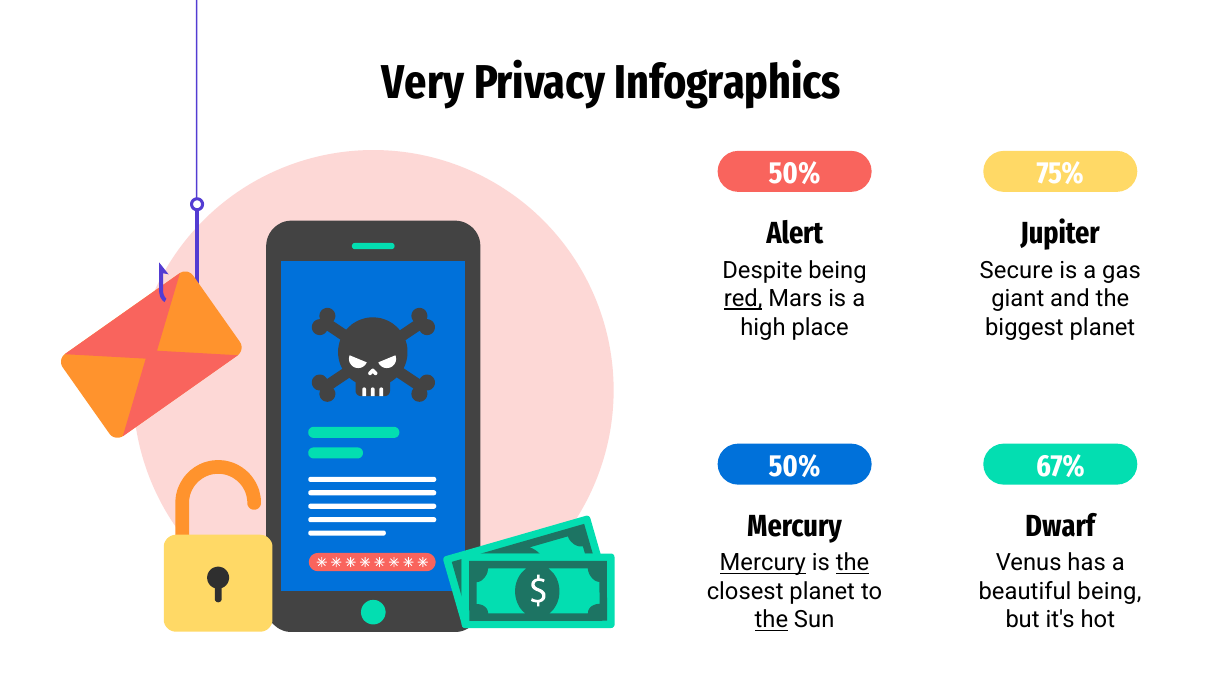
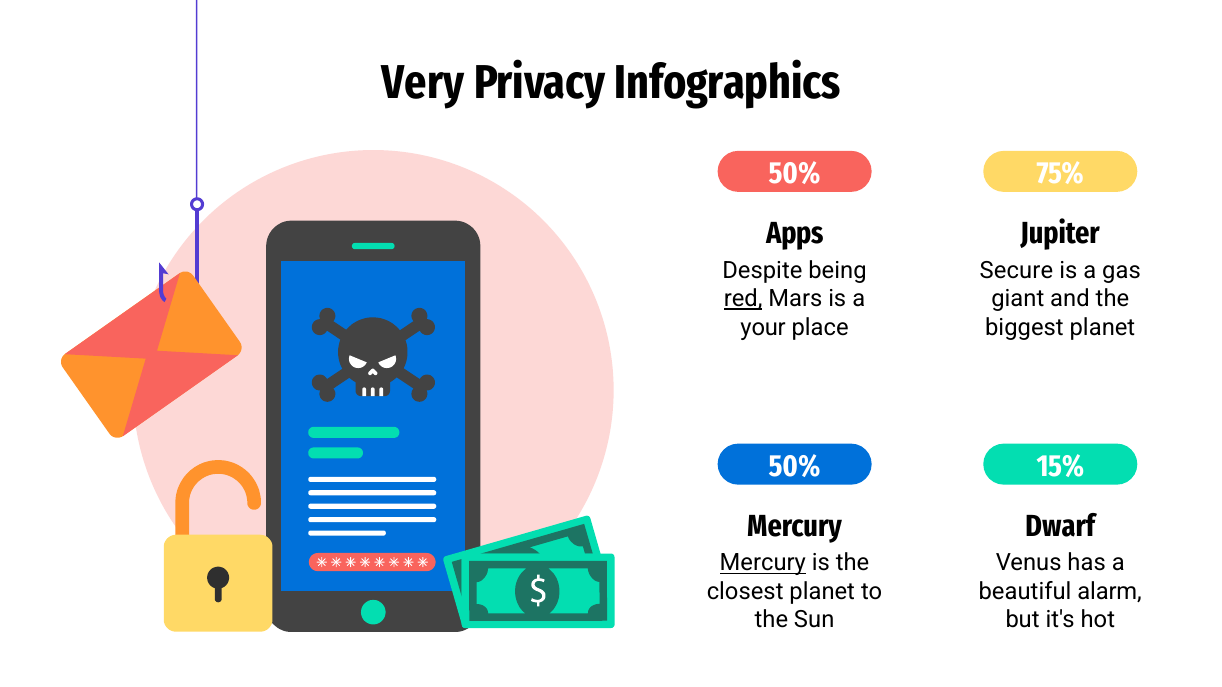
Alert: Alert -> Apps
high: high -> your
67%: 67% -> 15%
the at (853, 563) underline: present -> none
beautiful being: being -> alarm
the at (771, 620) underline: present -> none
